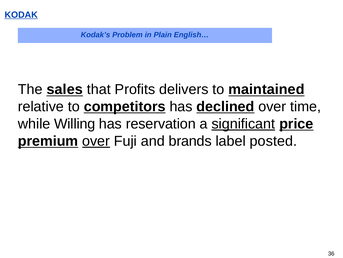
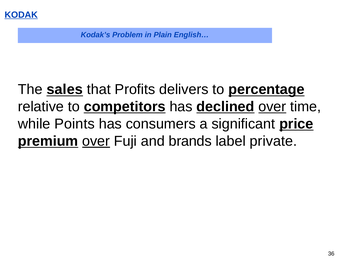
maintained: maintained -> percentage
over at (272, 106) underline: none -> present
Willing: Willing -> Points
reservation: reservation -> consumers
significant underline: present -> none
posted: posted -> private
